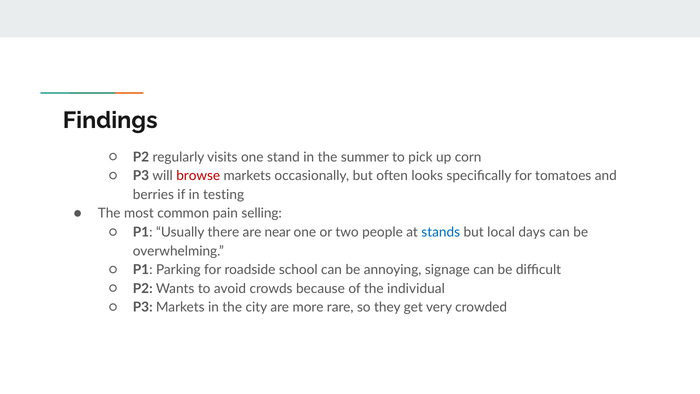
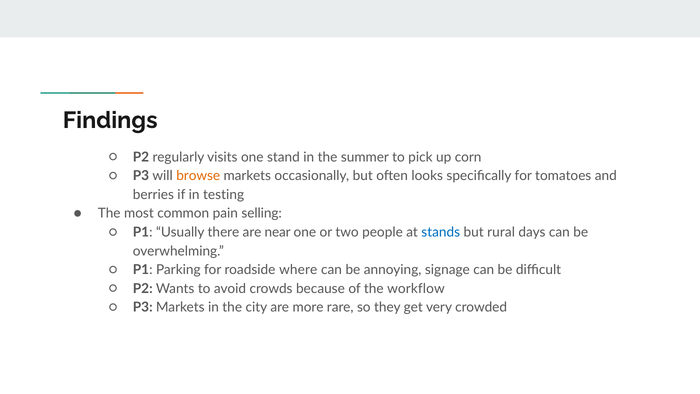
browse colour: red -> orange
local: local -> rural
school: school -> where
individual: individual -> workflow
